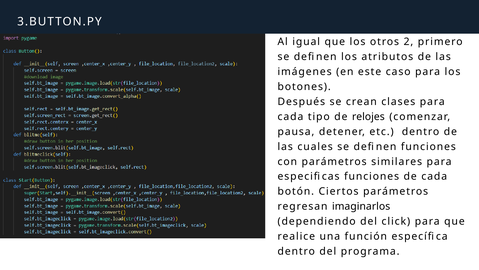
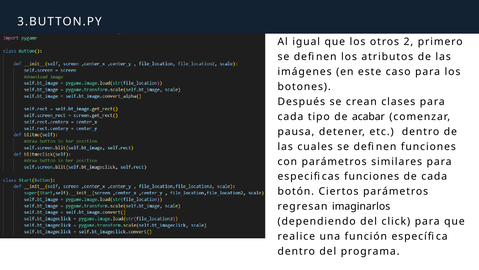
relojes: relojes -> acabar
